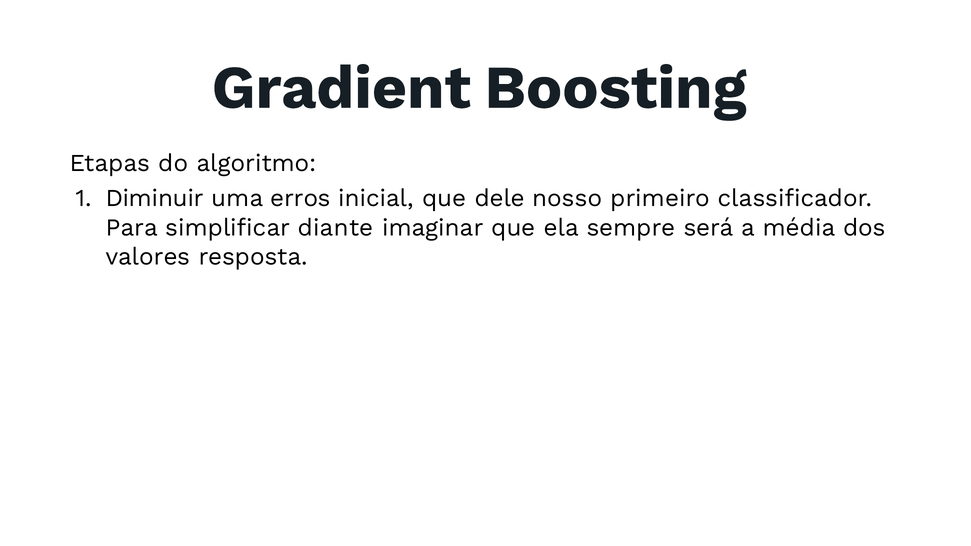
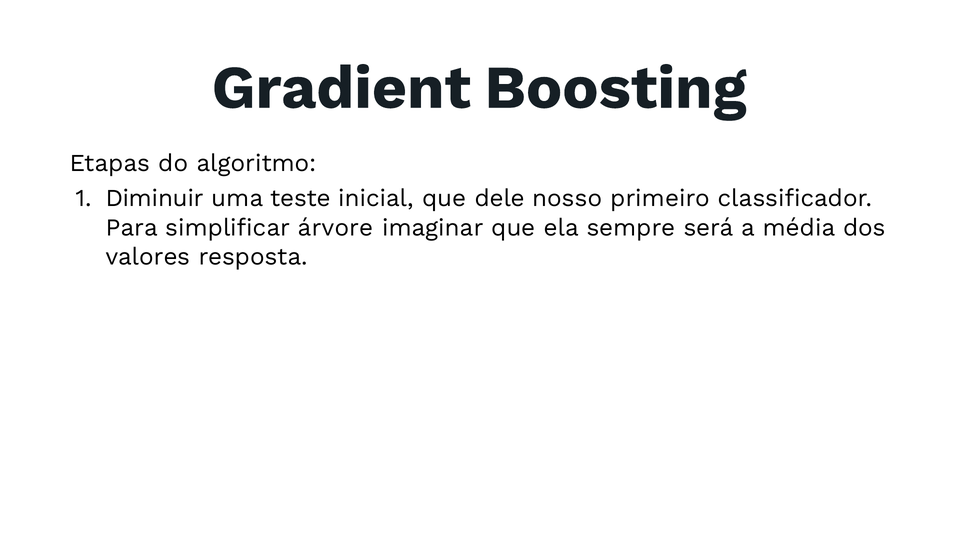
erros: erros -> teste
diante: diante -> árvore
